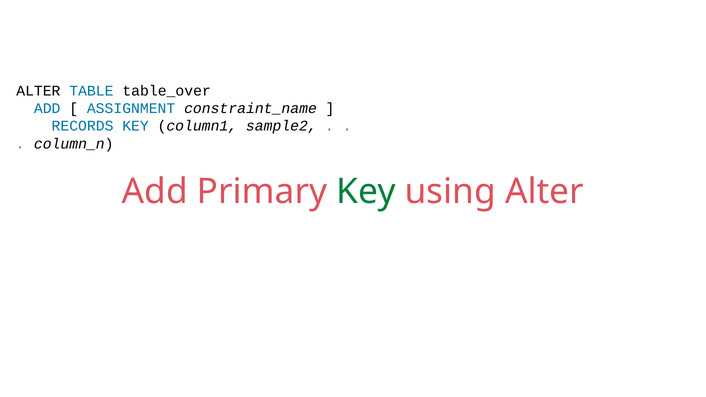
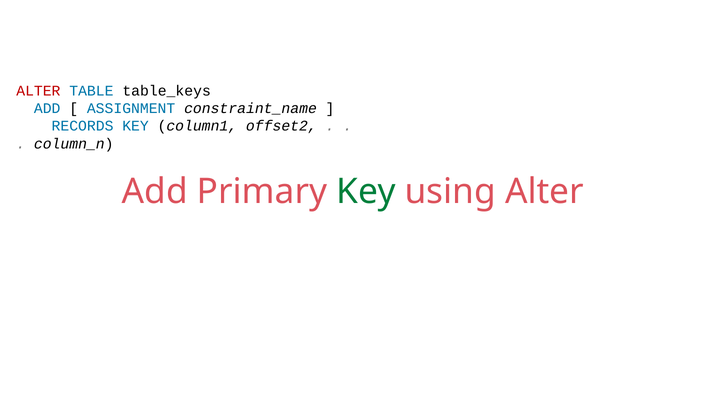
ALTER at (38, 91) colour: black -> red
table_over: table_over -> table_keys
sample2: sample2 -> offset2
